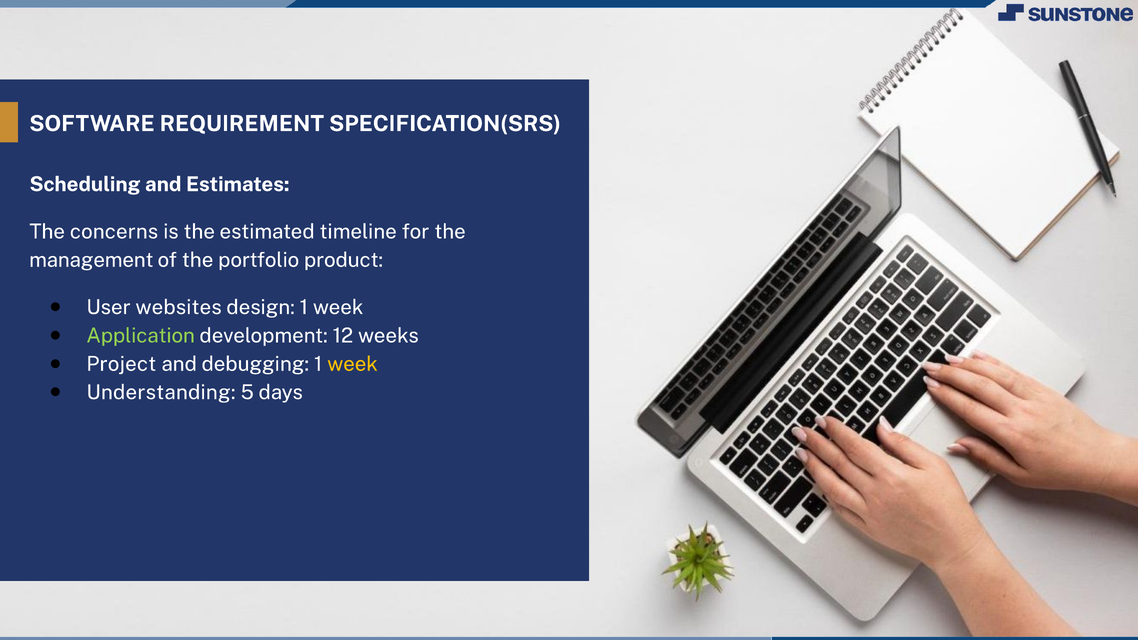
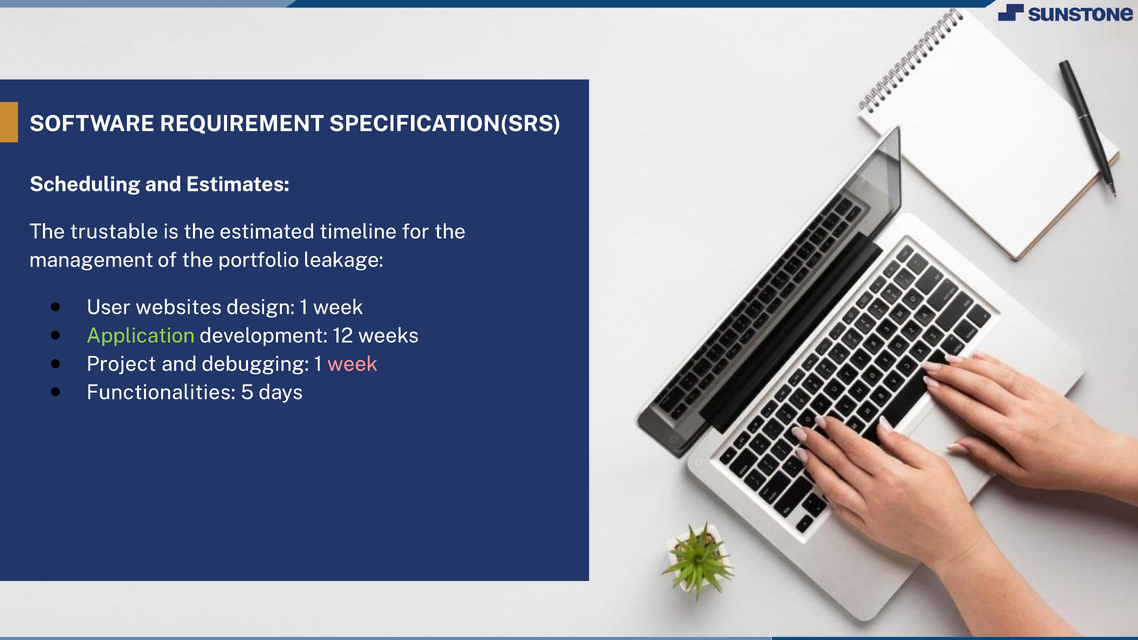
concerns: concerns -> trustable
product: product -> leakage
week at (353, 364) colour: yellow -> pink
Understanding: Understanding -> Functionalities
